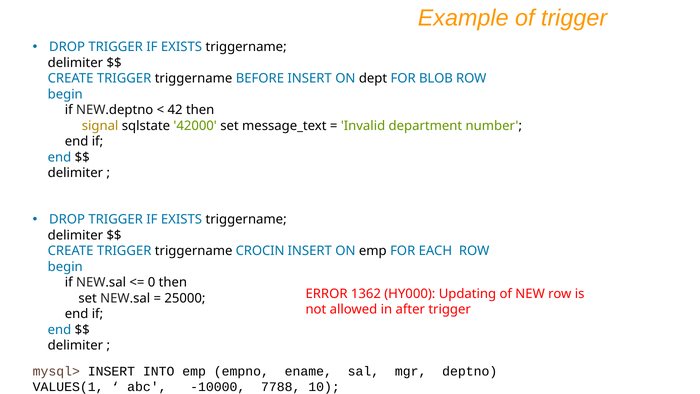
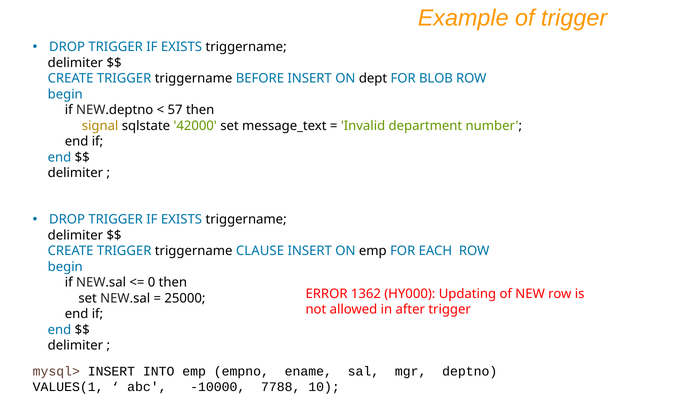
42: 42 -> 57
CROCIN: CROCIN -> CLAUSE
